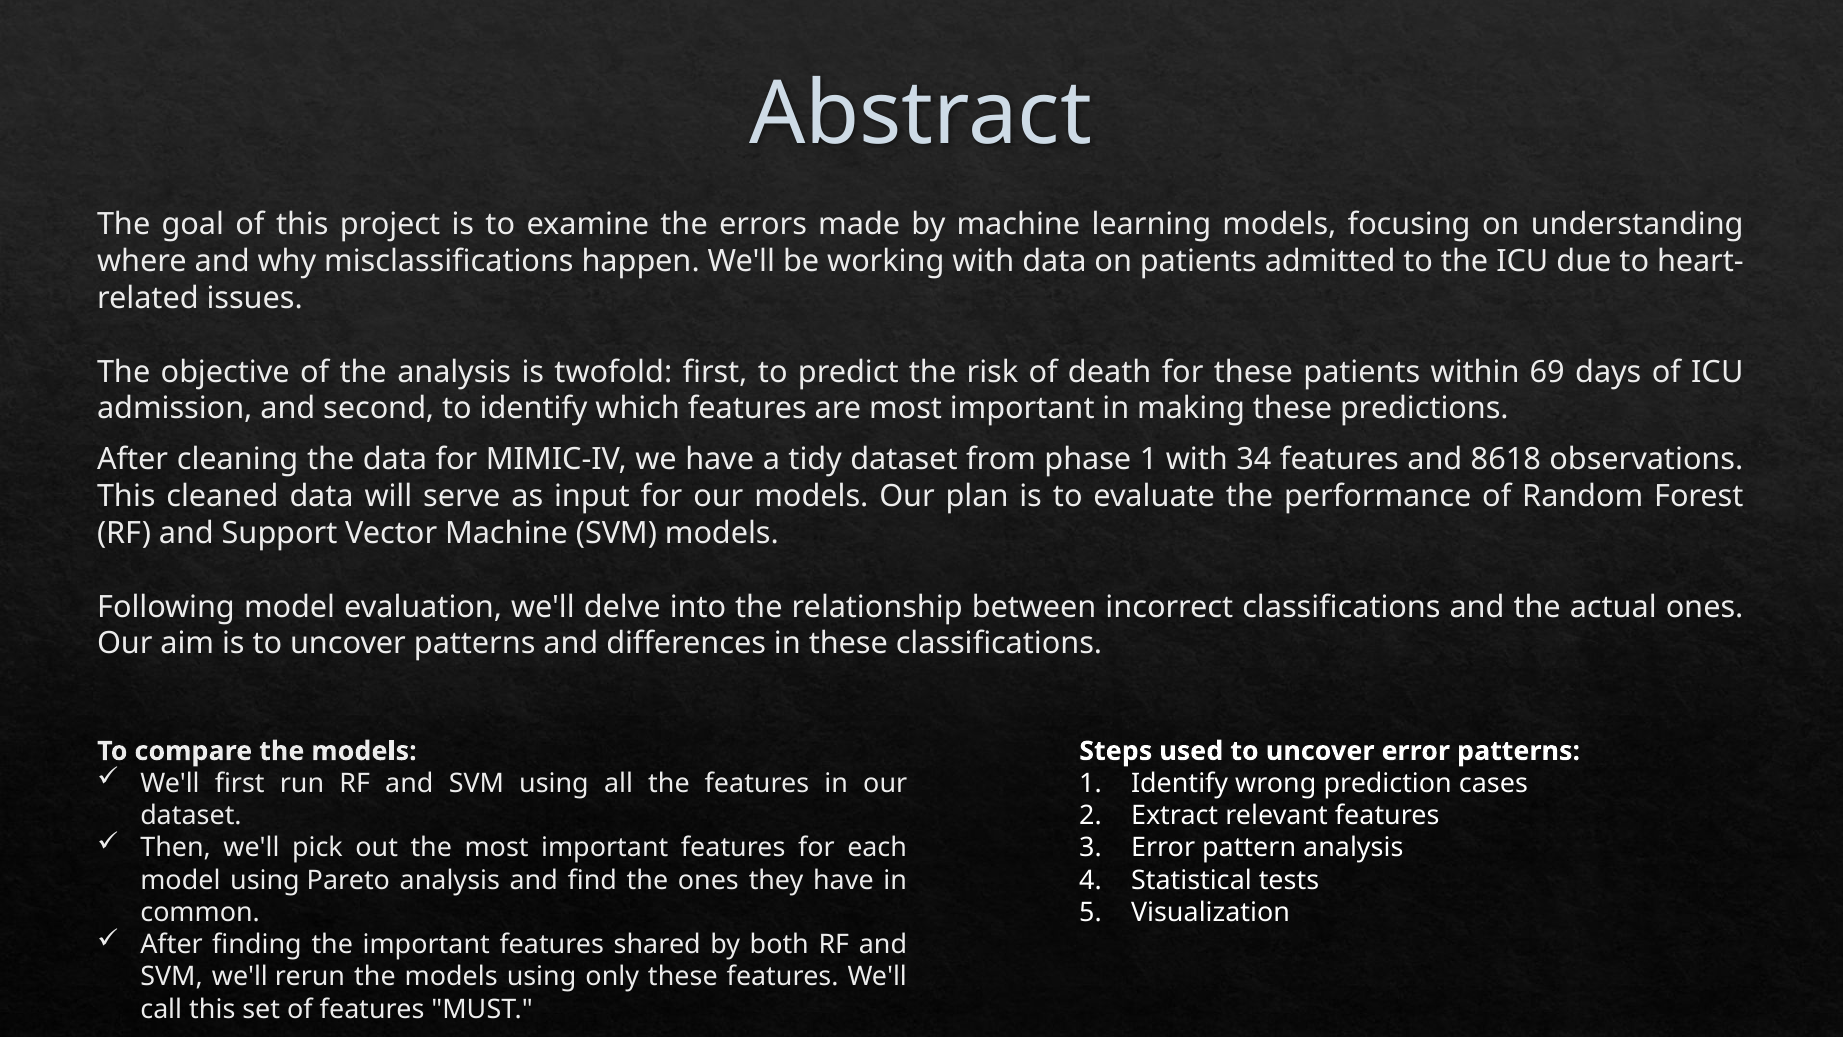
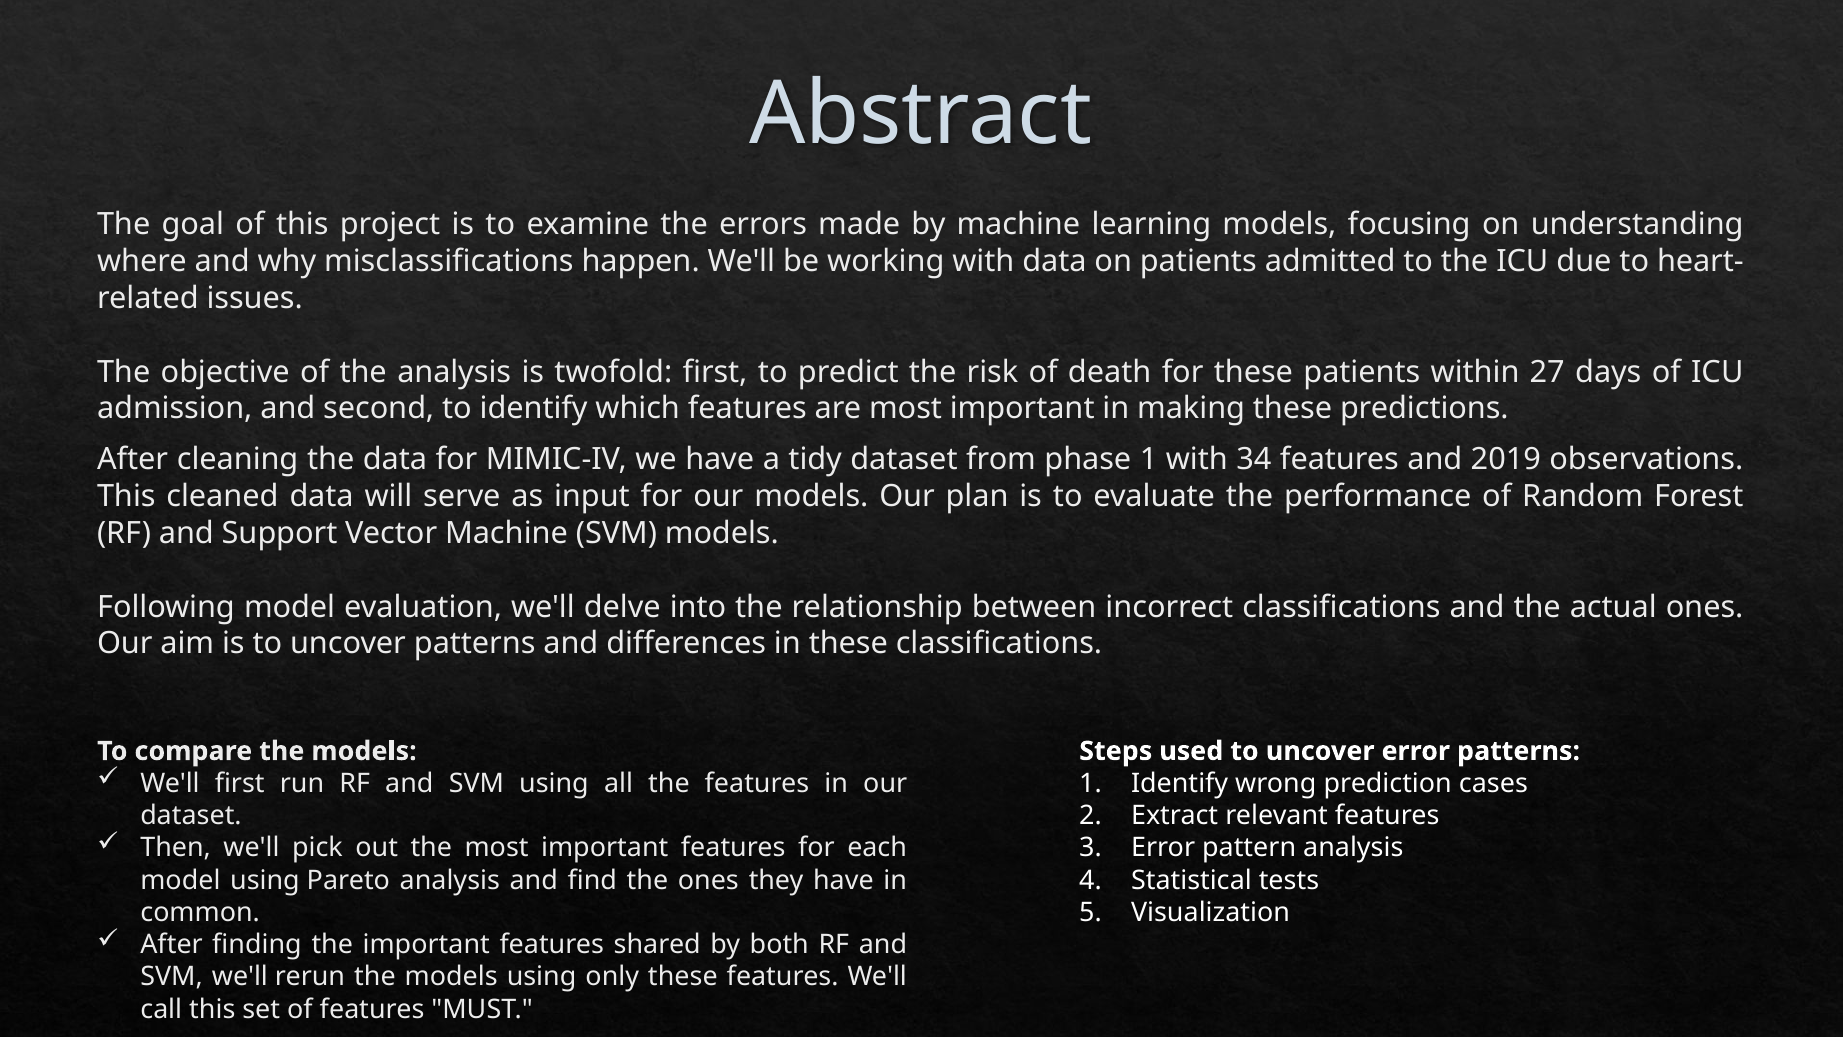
69: 69 -> 27
8618: 8618 -> 2019
